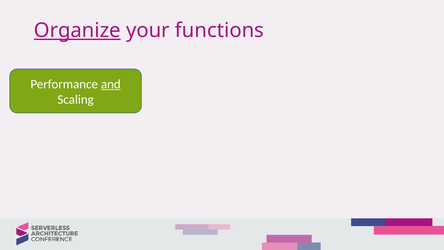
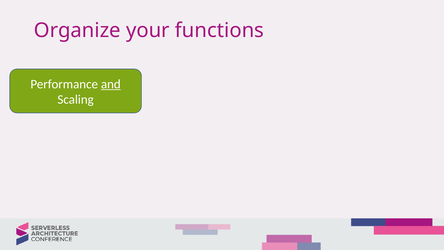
Organize underline: present -> none
